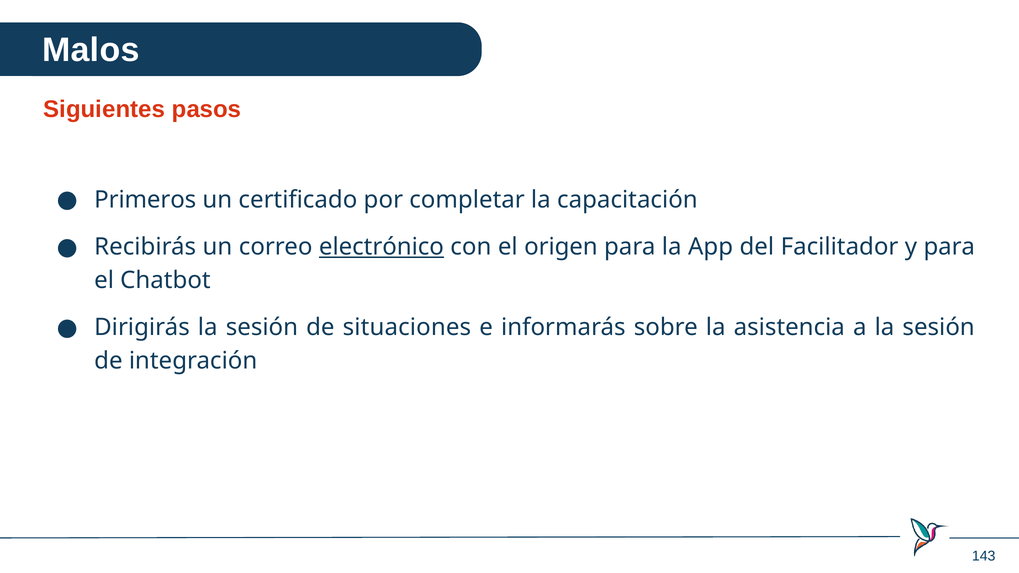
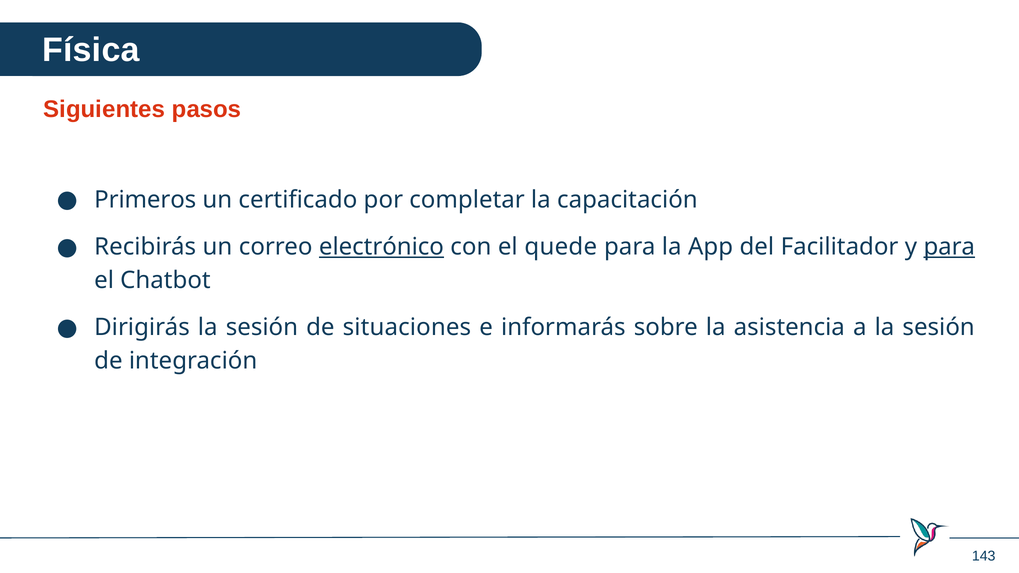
Malos: Malos -> Física
origen: origen -> quede
para at (949, 247) underline: none -> present
